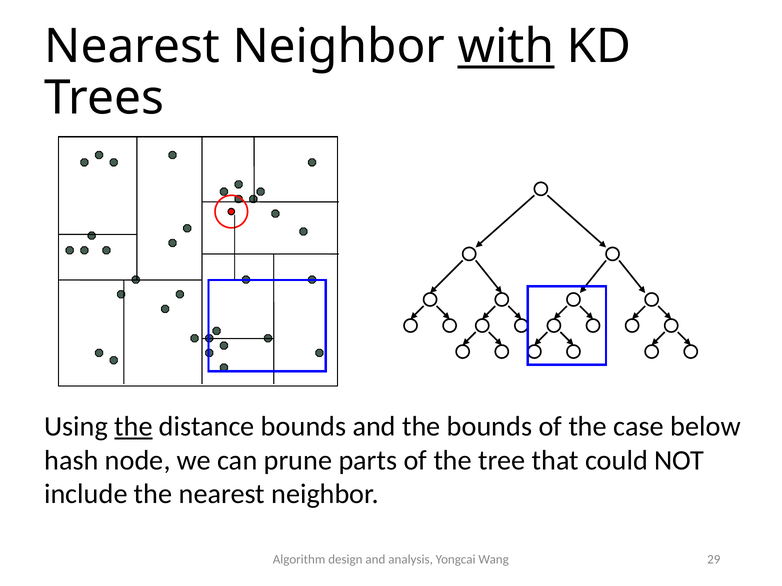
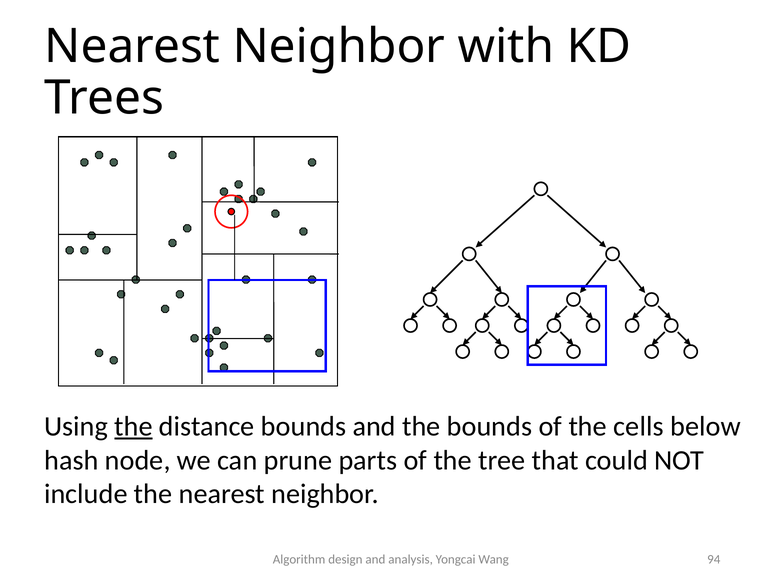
with underline: present -> none
case: case -> cells
29: 29 -> 94
